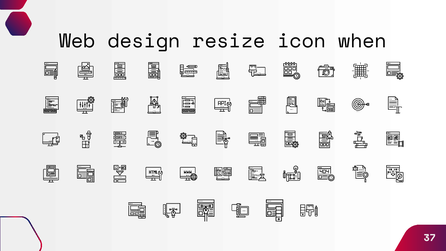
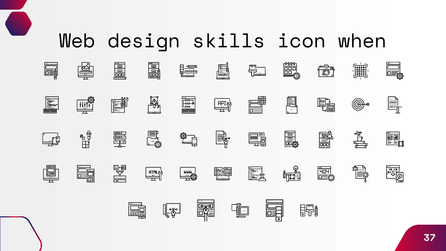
resize: resize -> skills
